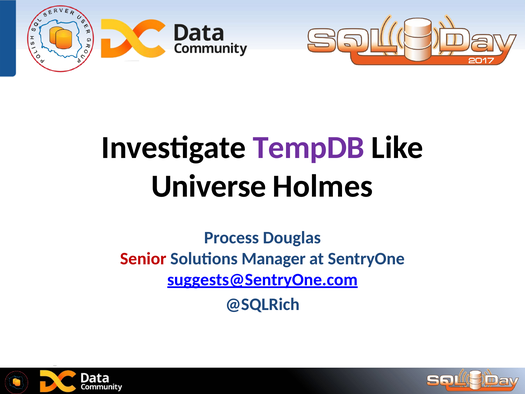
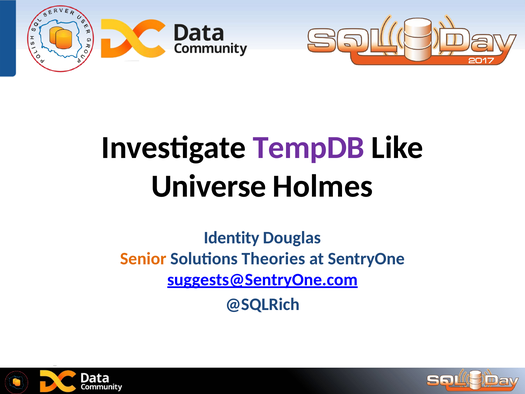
Process: Process -> Identity
Senior colour: red -> orange
Manager: Manager -> Theories
